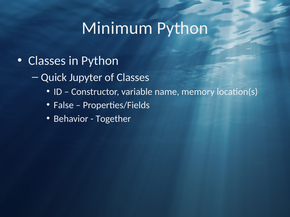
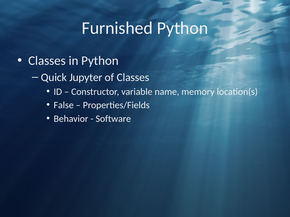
Minimum: Minimum -> Furnished
Together: Together -> Software
